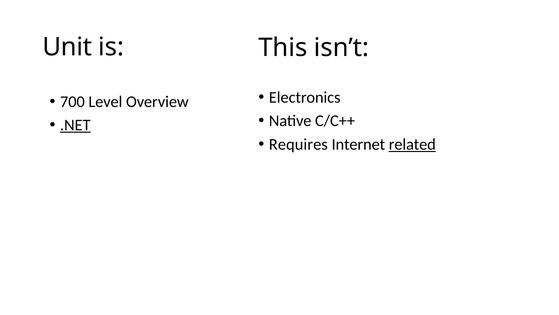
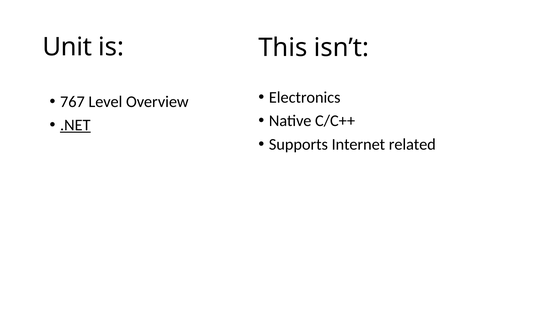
700: 700 -> 767
Requires: Requires -> Supports
related underline: present -> none
